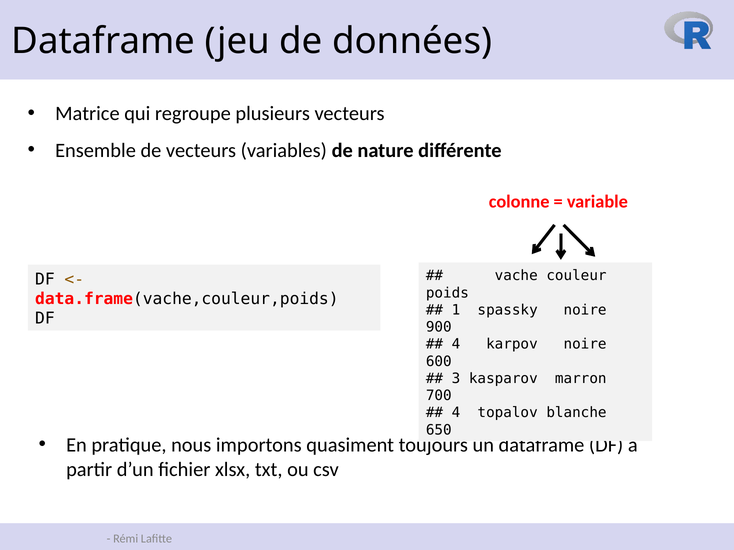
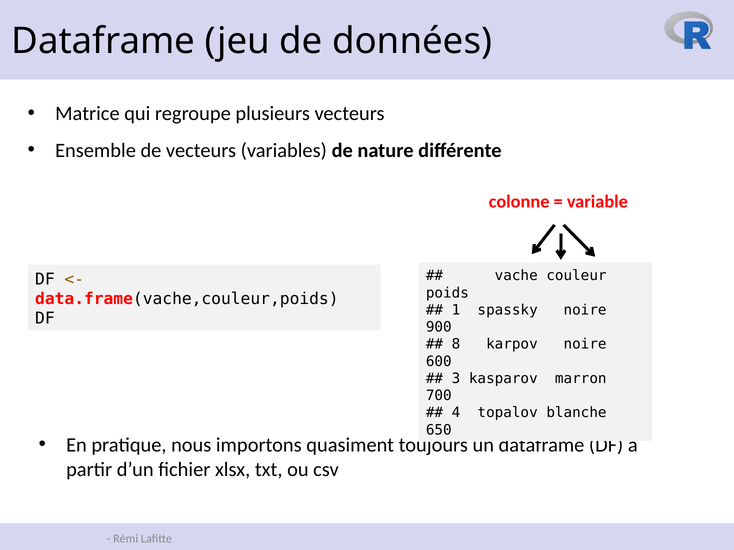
4 at (456, 345): 4 -> 8
